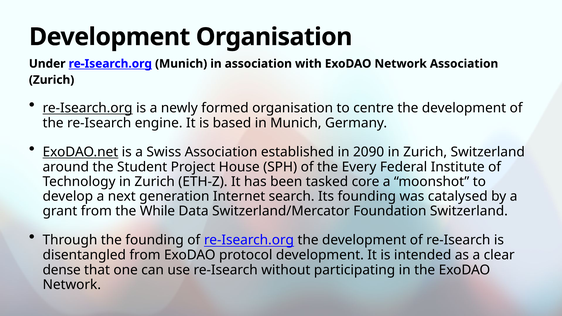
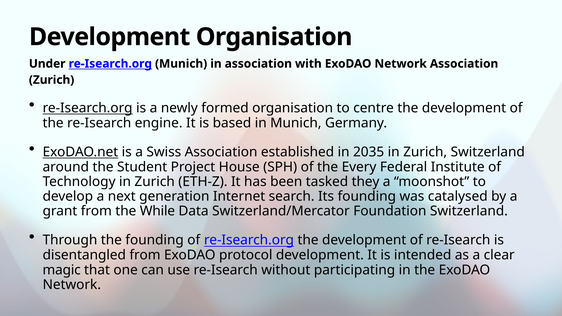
2090: 2090 -> 2035
core: core -> they
dense: dense -> magic
